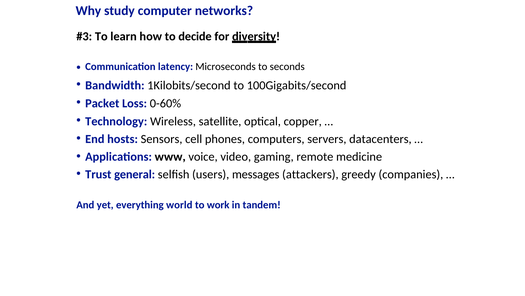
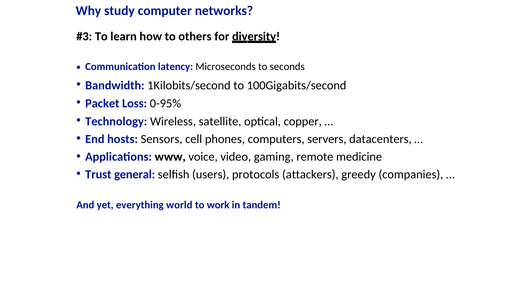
decide: decide -> others
0-60%: 0-60% -> 0-95%
messages: messages -> protocols
